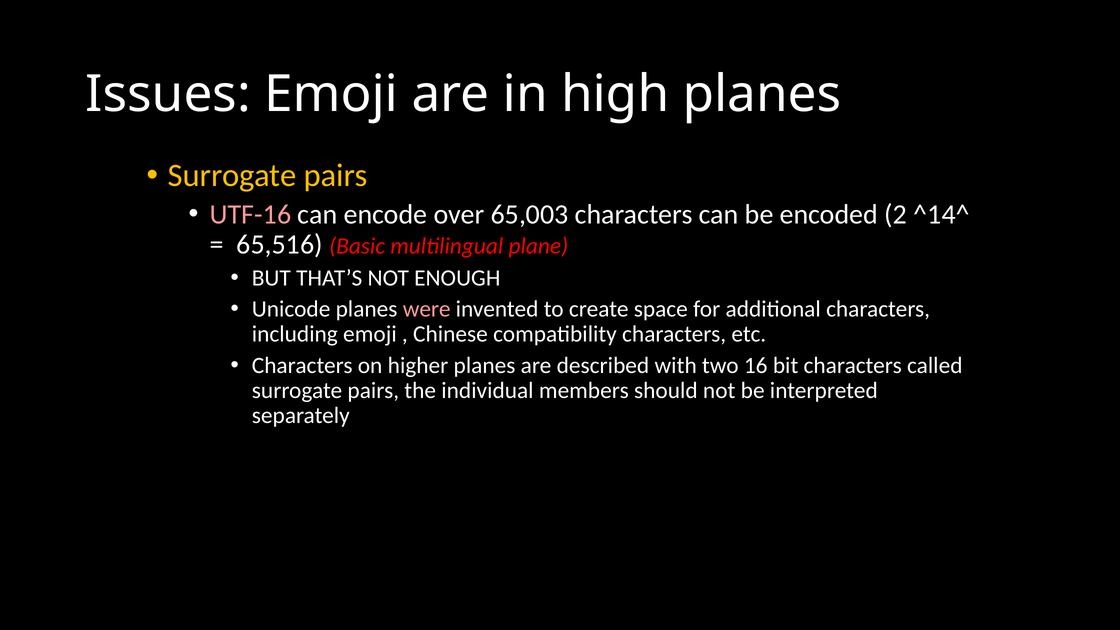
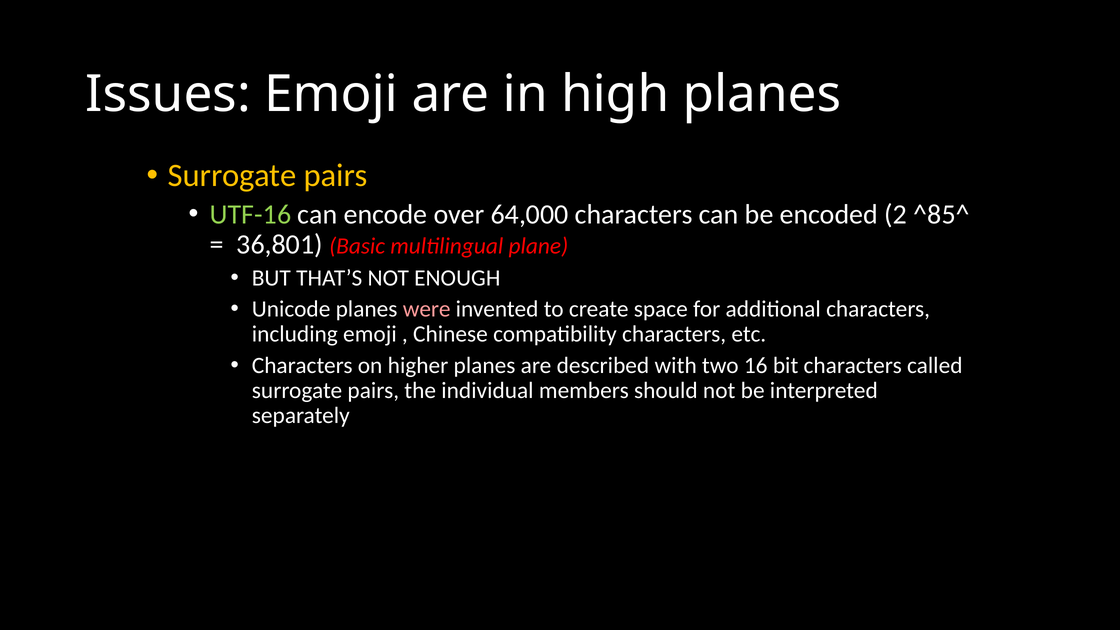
UTF-16 colour: pink -> light green
65,003: 65,003 -> 64,000
^14^: ^14^ -> ^85^
65,516: 65,516 -> 36,801
